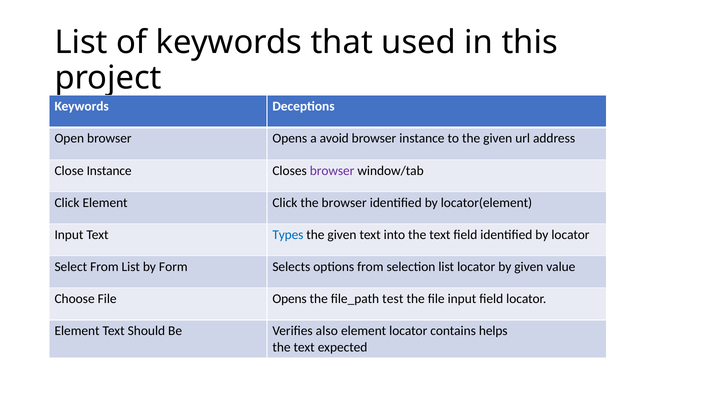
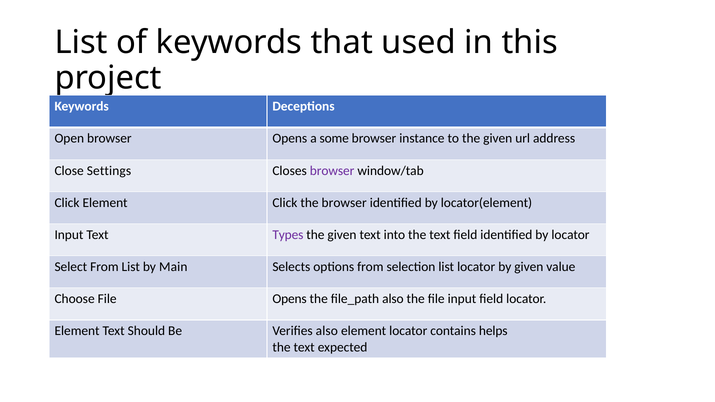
avoid: avoid -> some
Close Instance: Instance -> Settings
Types colour: blue -> purple
Form: Form -> Main
test at (393, 299): test -> also
